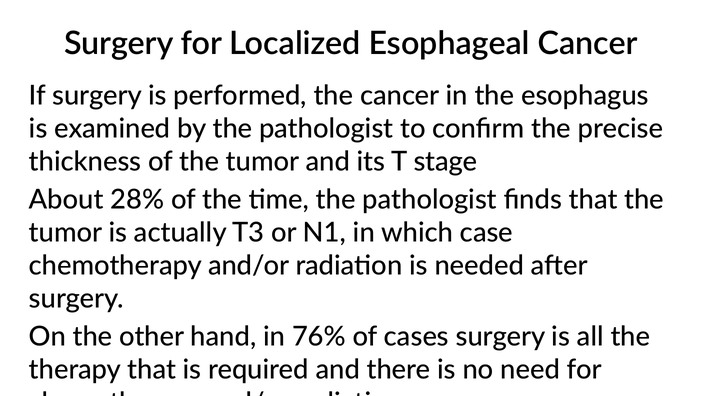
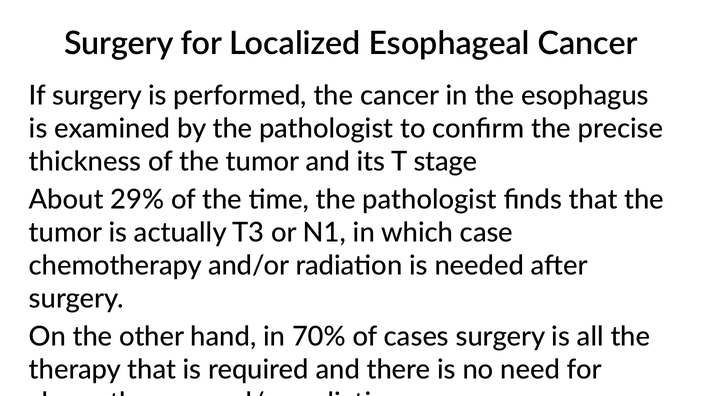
28%: 28% -> 29%
76%: 76% -> 70%
